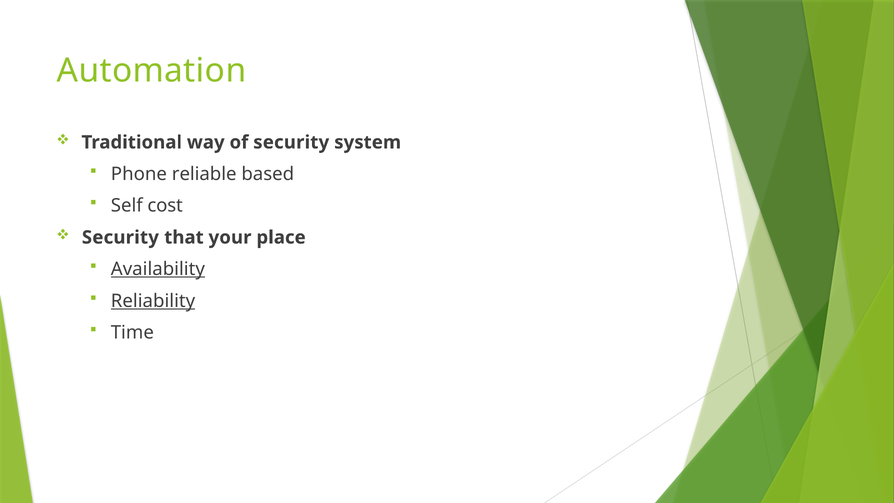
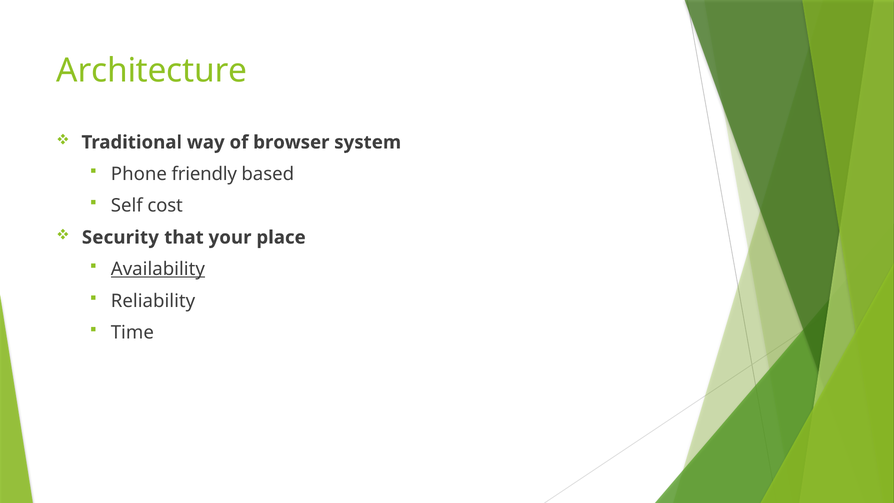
Automation: Automation -> Architecture
of security: security -> browser
reliable: reliable -> friendly
Reliability underline: present -> none
